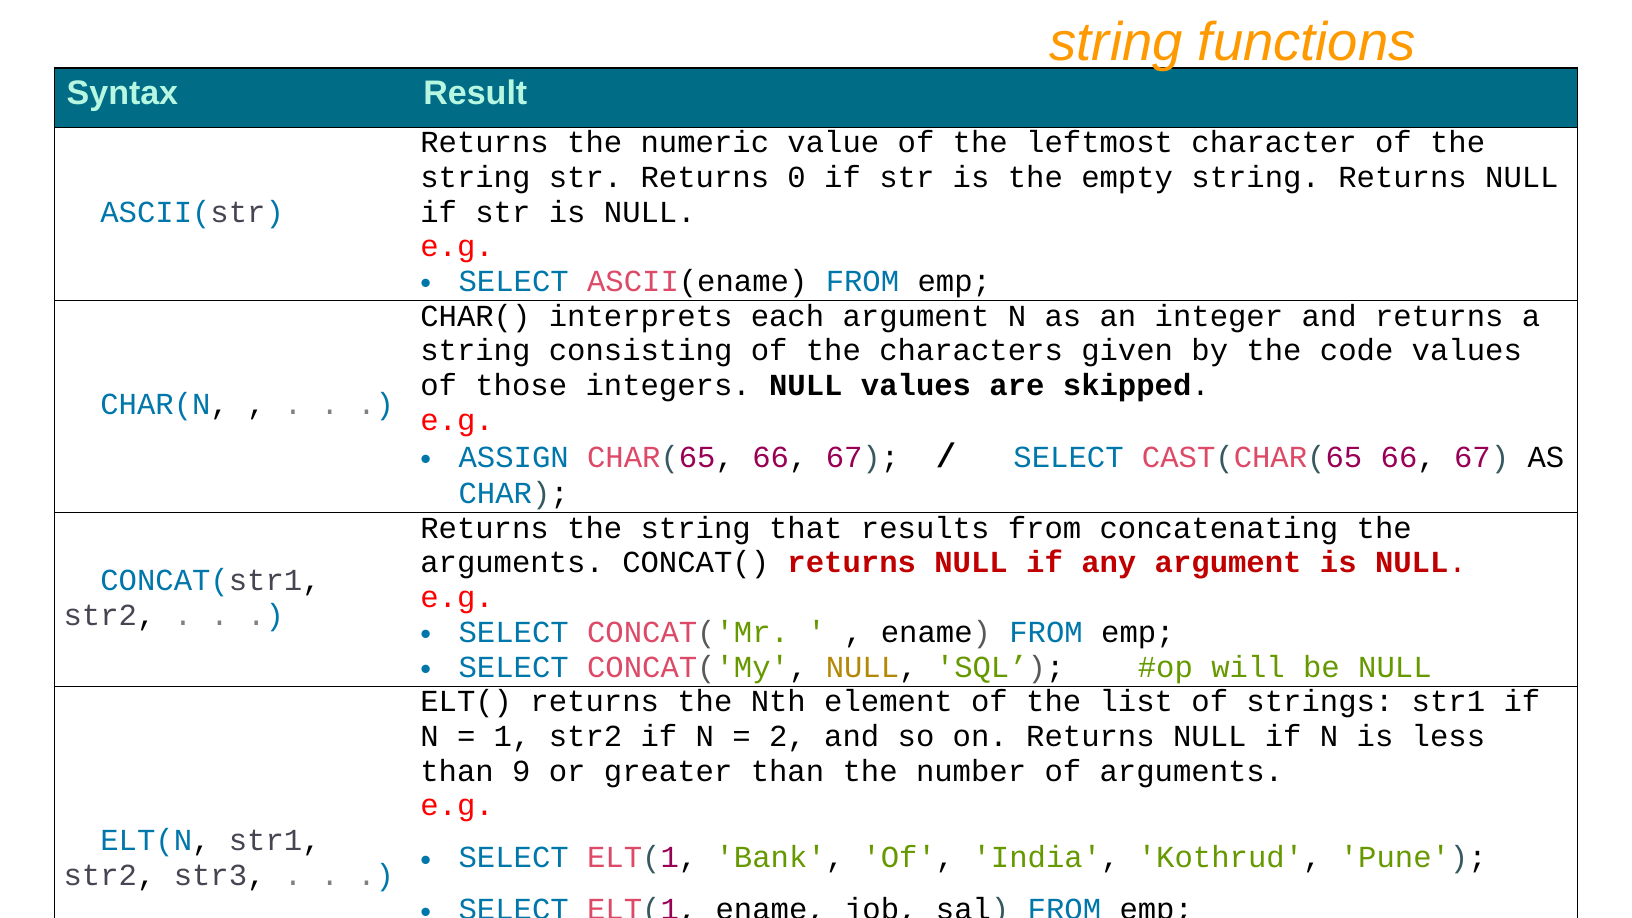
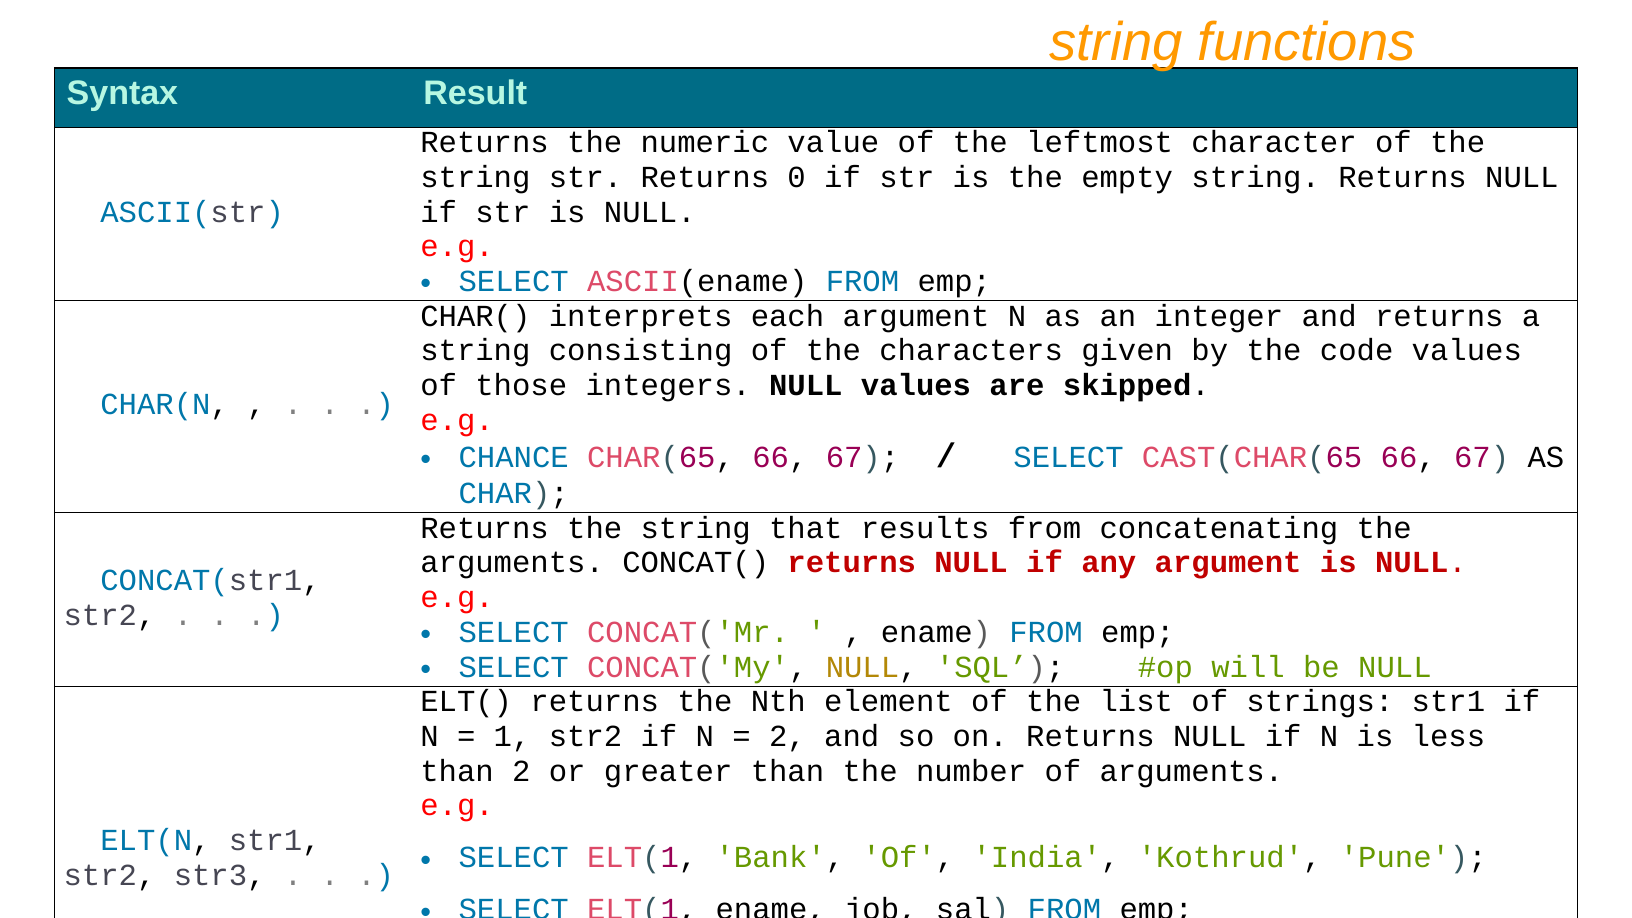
ASSIGN: ASSIGN -> CHANCE
than 9: 9 -> 2
